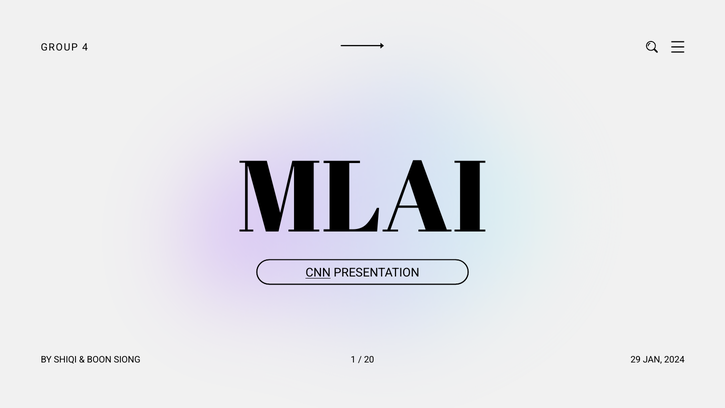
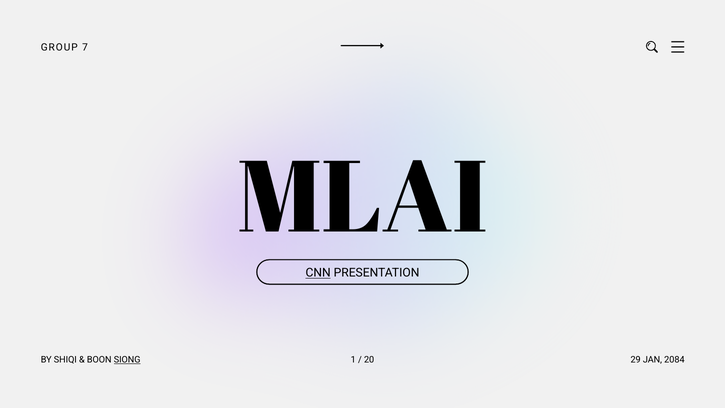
4: 4 -> 7
SIONG underline: none -> present
2024: 2024 -> 2084
